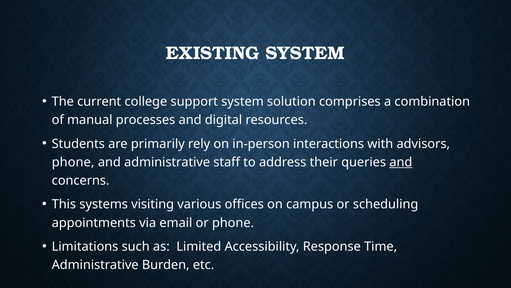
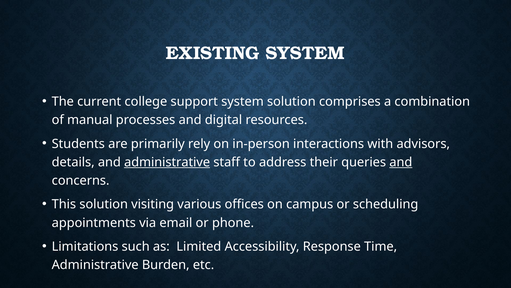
phone at (73, 162): phone -> details
administrative at (167, 162) underline: none -> present
This systems: systems -> solution
